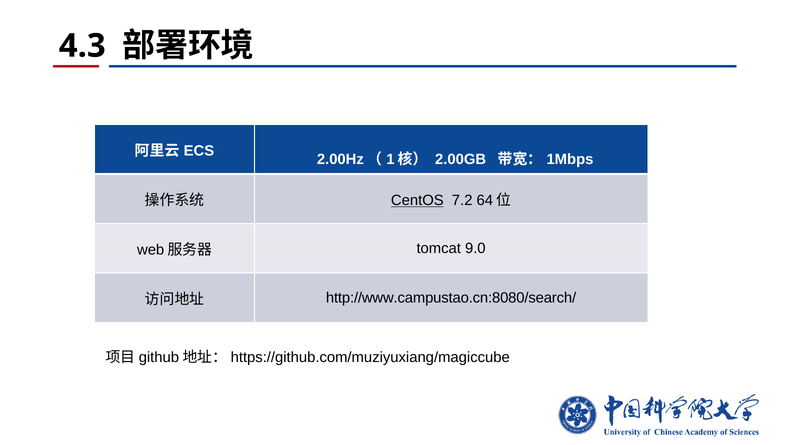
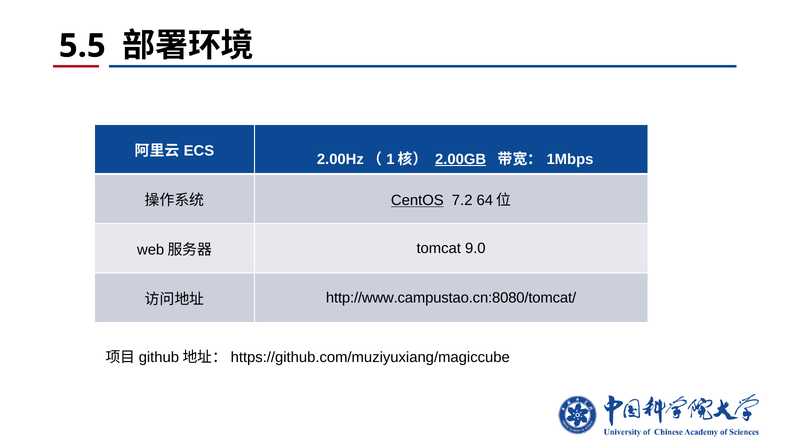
4.3: 4.3 -> 5.5
2.00GB underline: none -> present
http://www.campustao.cn:8080/search/: http://www.campustao.cn:8080/search/ -> http://www.campustao.cn:8080/tomcat/
